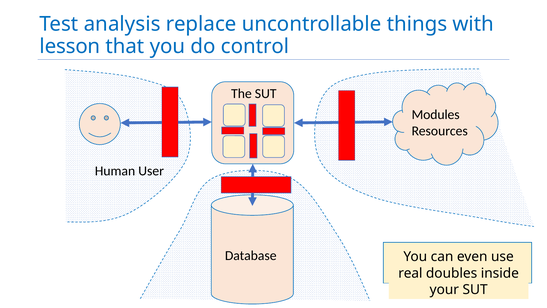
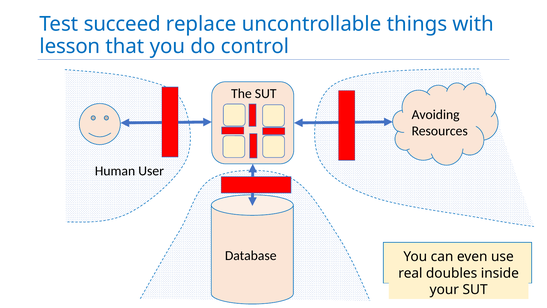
analysis: analysis -> succeed
Modules: Modules -> Avoiding
